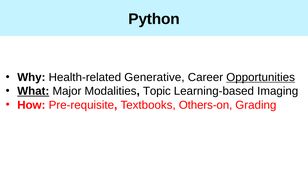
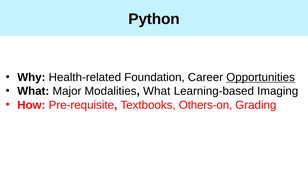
Generative: Generative -> Foundation
What at (33, 91) underline: present -> none
Modalities Topic: Topic -> What
